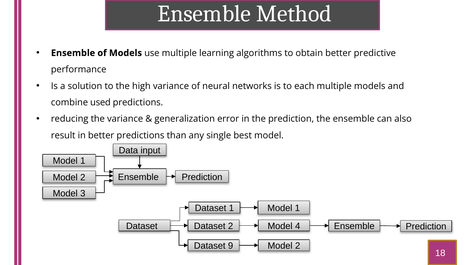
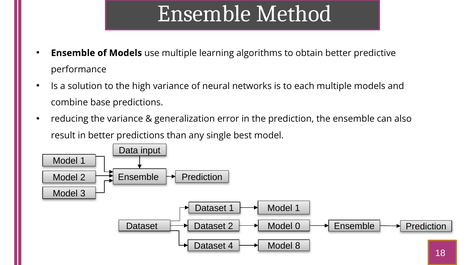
used: used -> base
4: 4 -> 0
9: 9 -> 4
2 at (298, 245): 2 -> 8
